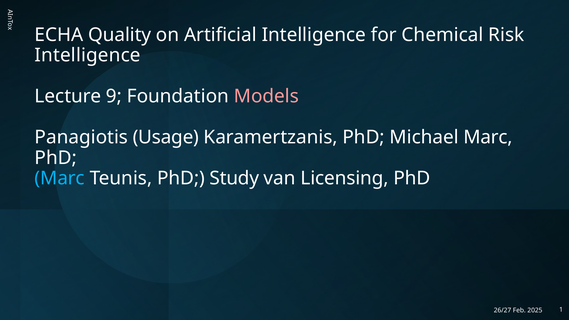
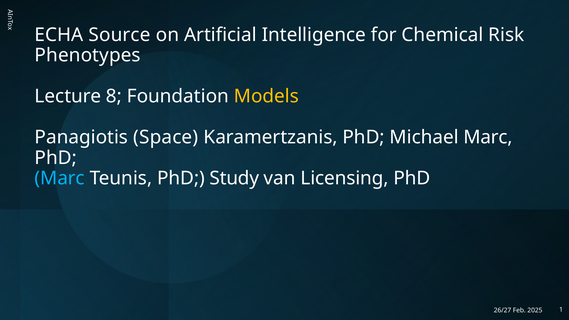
Quality: Quality -> Source
Intelligence at (88, 55): Intelligence -> Phenotypes
9: 9 -> 8
Models colour: pink -> yellow
Usage: Usage -> Space
